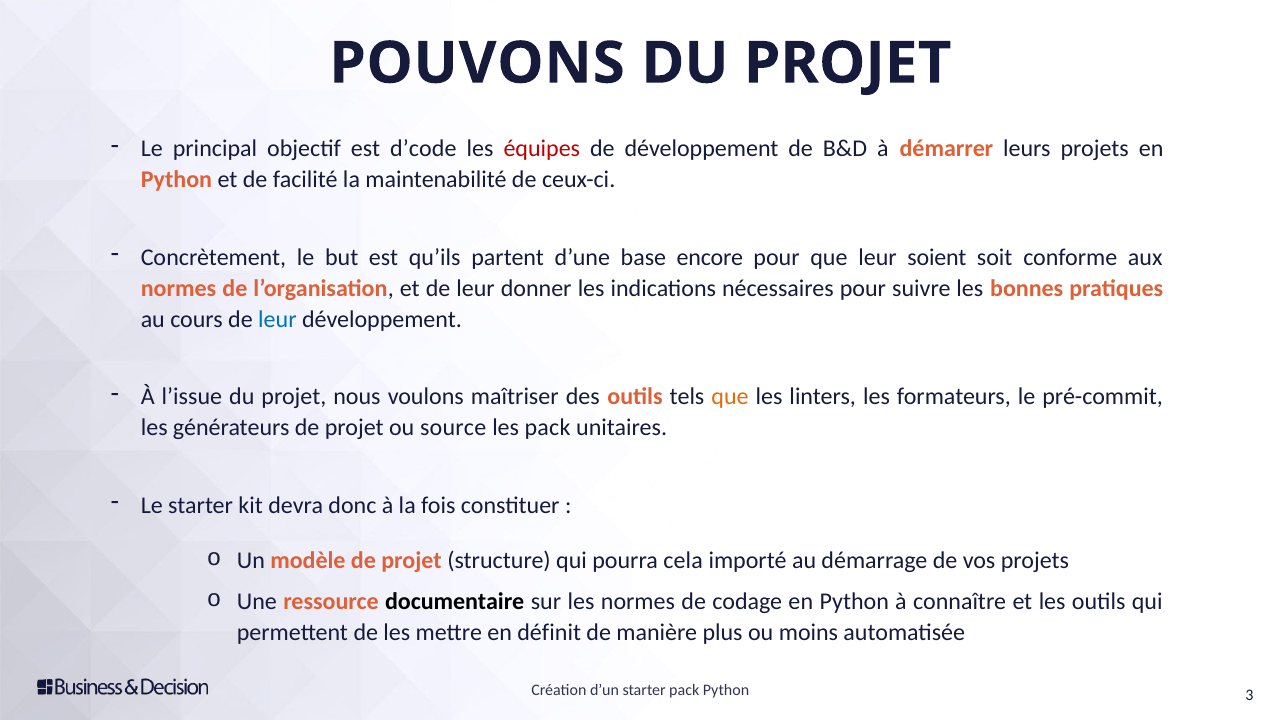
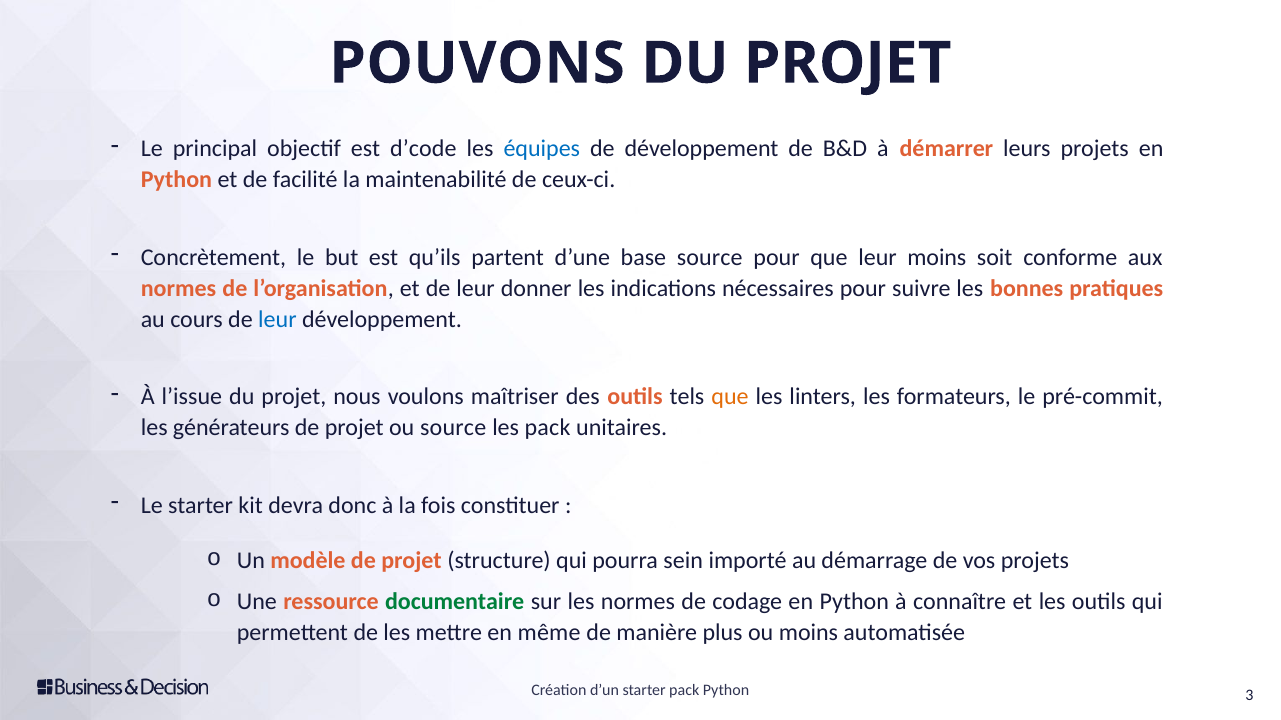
équipes colour: red -> blue
base encore: encore -> source
leur soient: soient -> moins
cela: cela -> sein
documentaire colour: black -> green
définit: définit -> même
